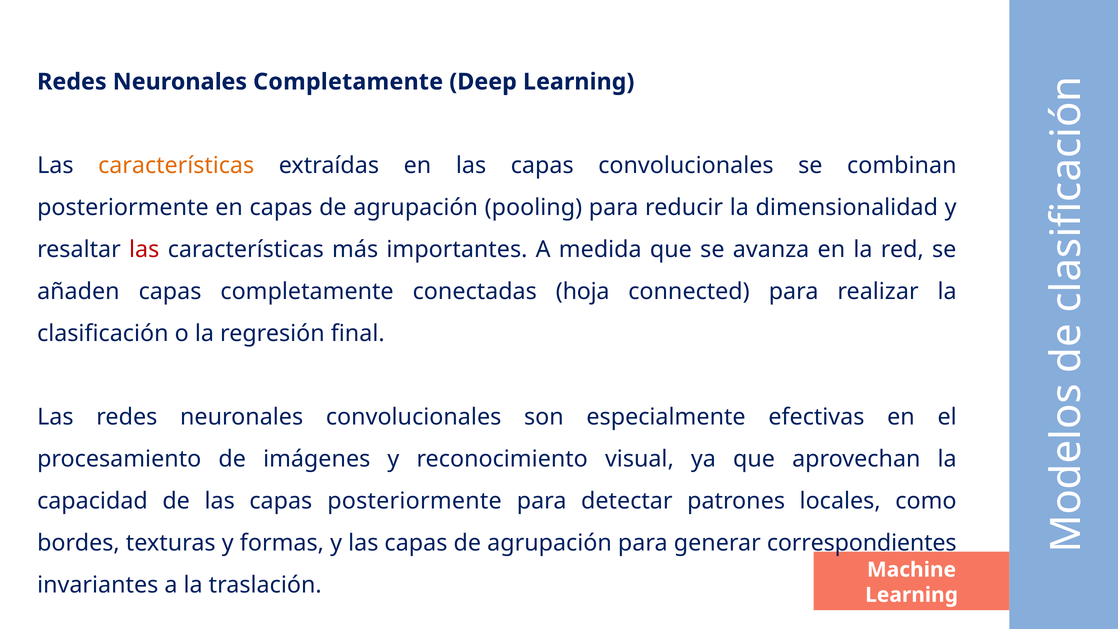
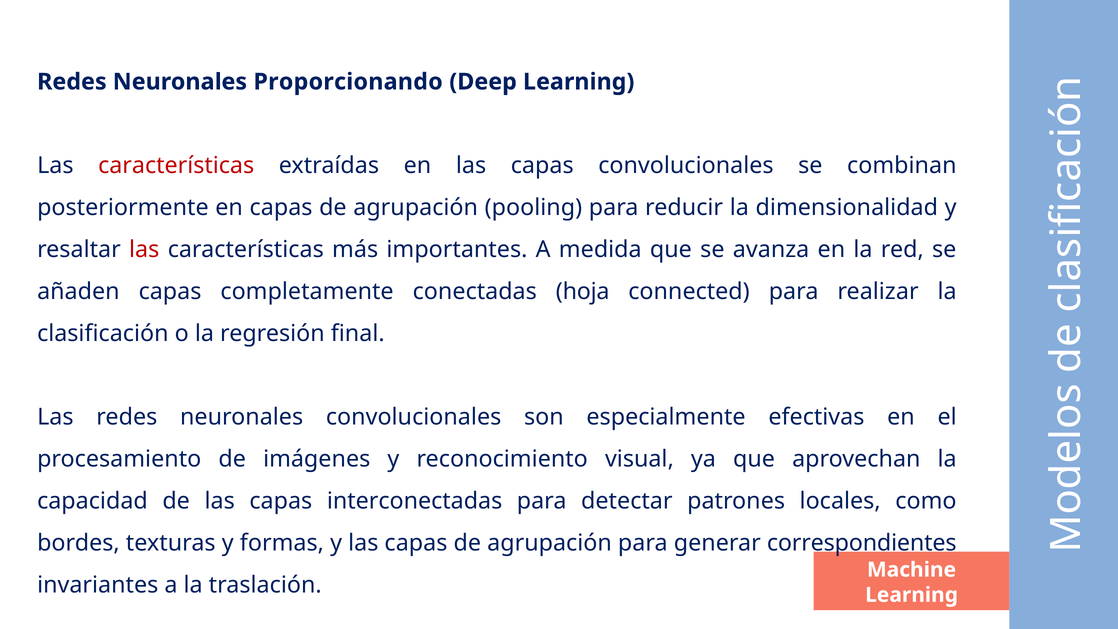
Neuronales Completamente: Completamente -> Proporcionando
características at (176, 166) colour: orange -> red
capas posteriormente: posteriormente -> interconectadas
